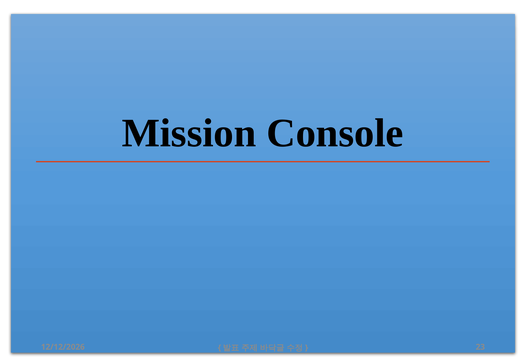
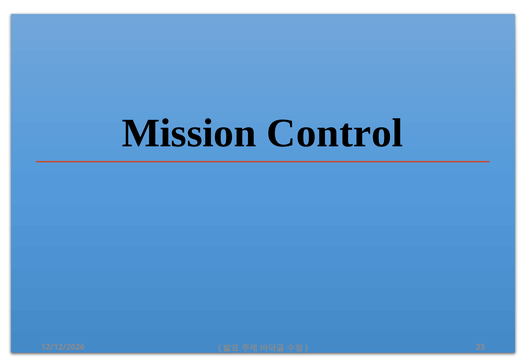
Console: Console -> Control
